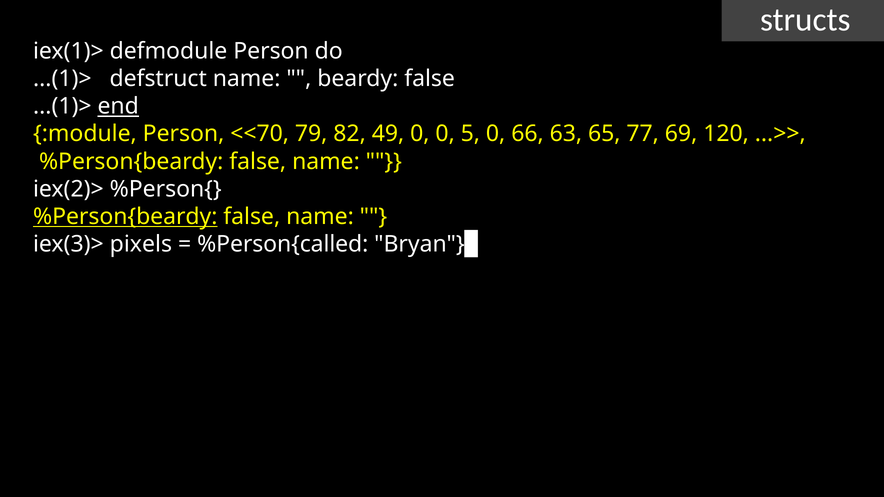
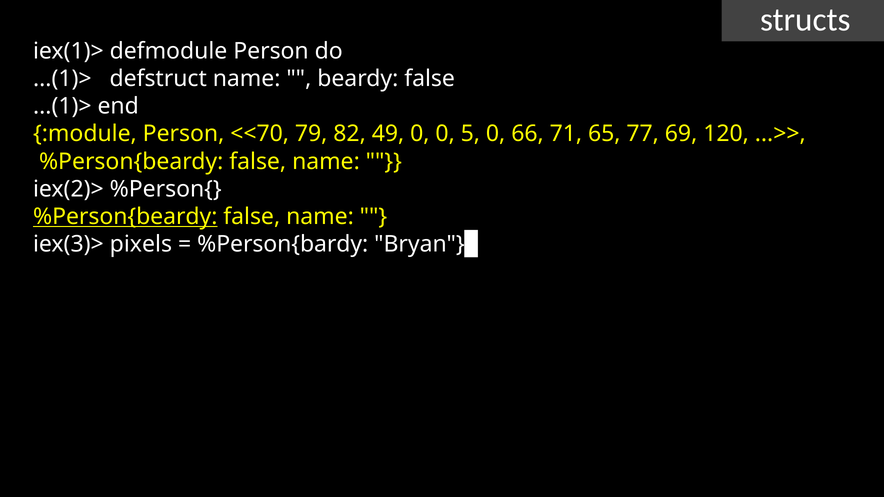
end underline: present -> none
63: 63 -> 71
%Person{called: %Person{called -> %Person{bardy
